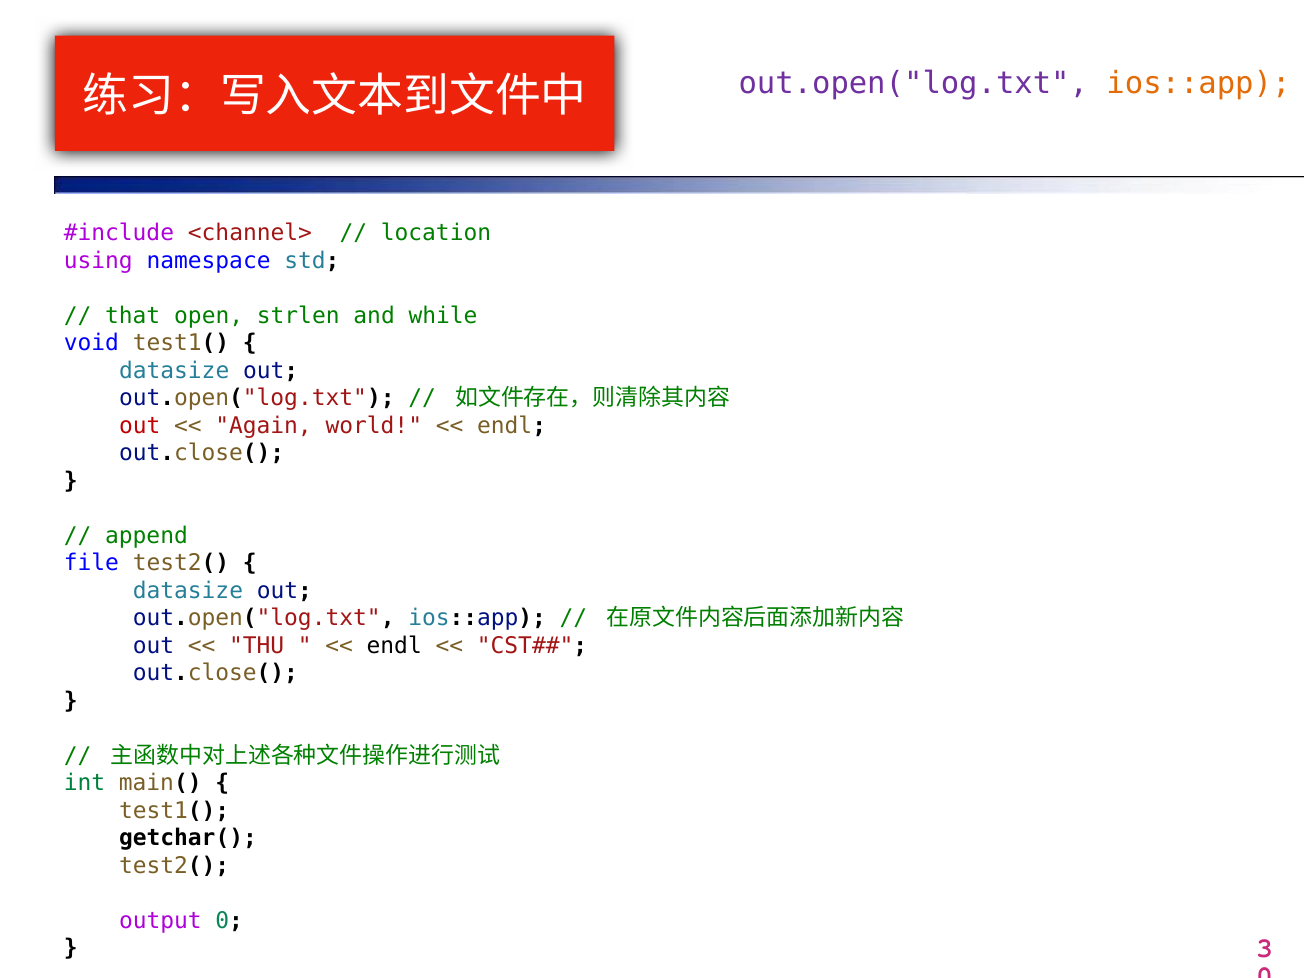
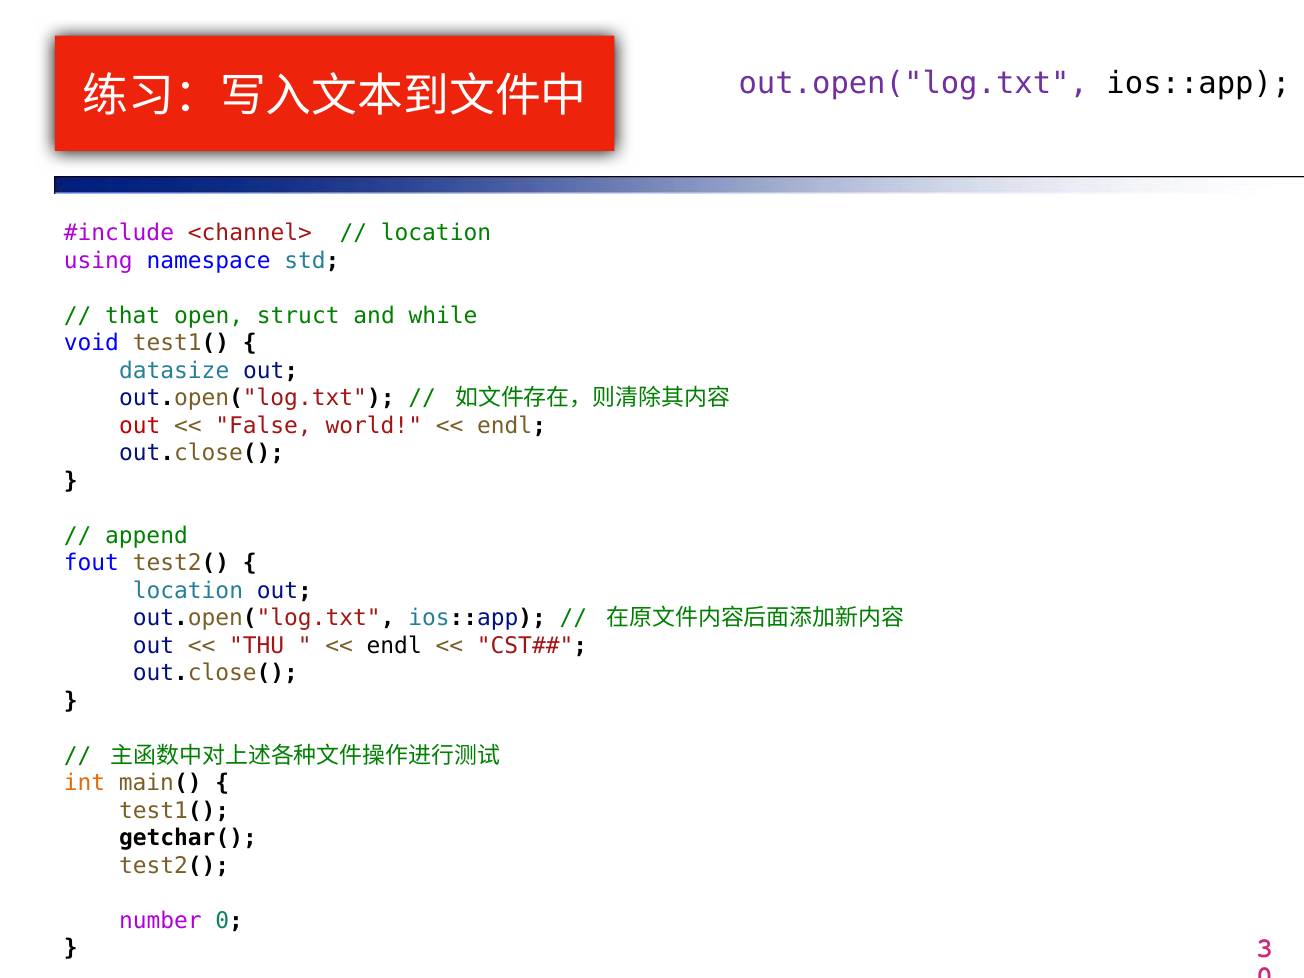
ios::app at (1198, 83) colour: orange -> black
strlen: strlen -> struct
Again: Again -> False
file: file -> fout
datasize at (188, 591): datasize -> location
int colour: green -> orange
output: output -> number
